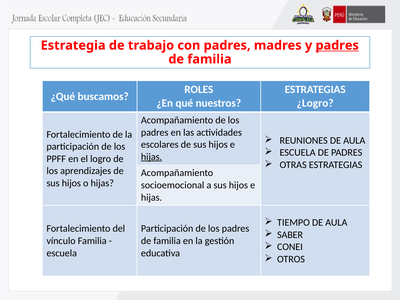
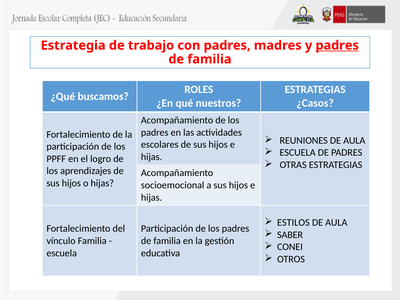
¿Logro: ¿Logro -> ¿Casos
hijas at (152, 157) underline: present -> none
TIEMPO: TIEMPO -> ESTILOS
